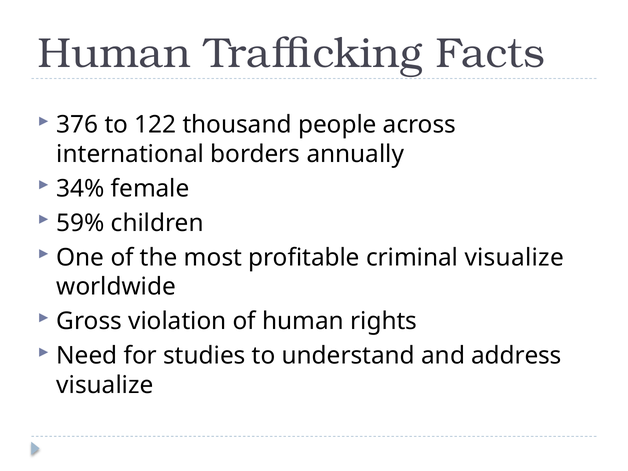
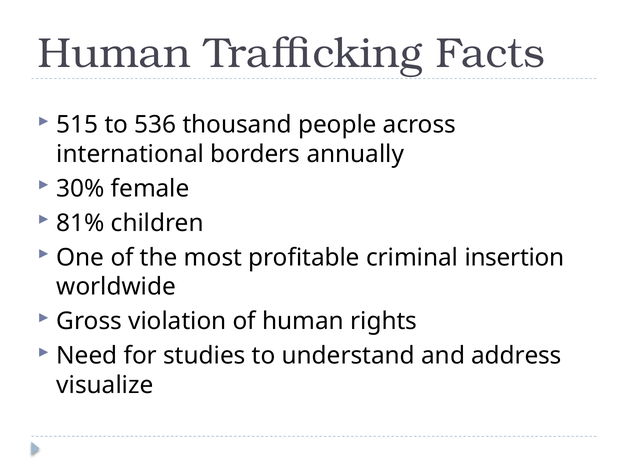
376: 376 -> 515
122: 122 -> 536
34%: 34% -> 30%
59%: 59% -> 81%
criminal visualize: visualize -> insertion
